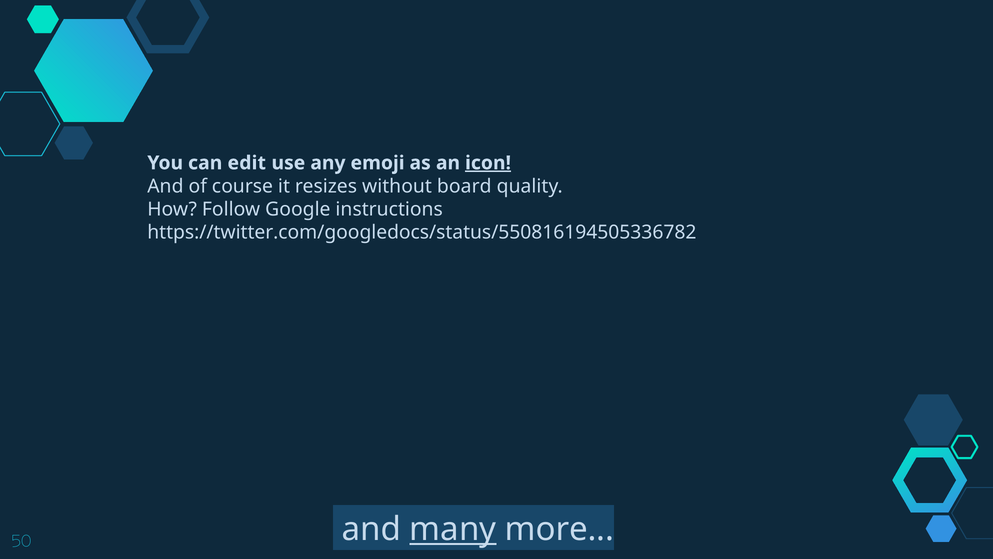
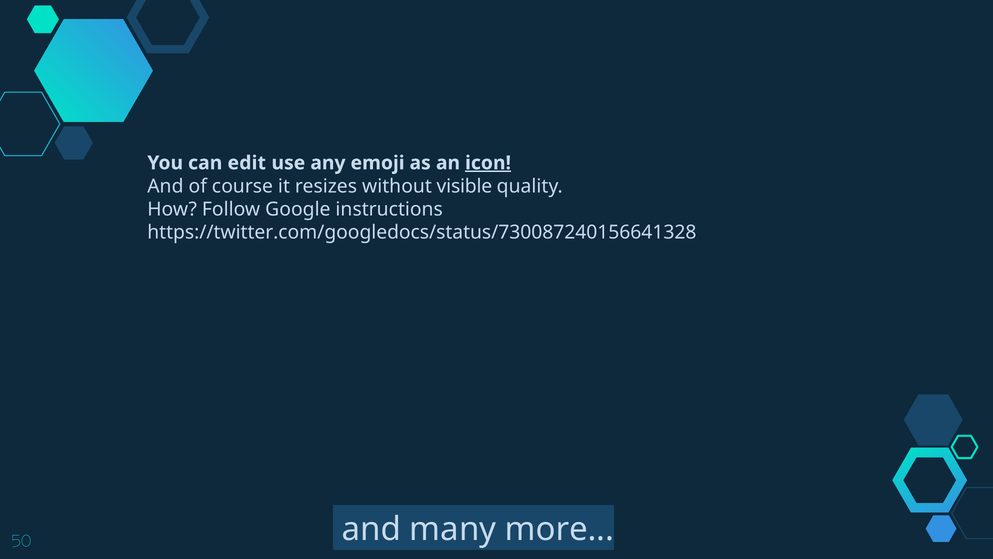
board: board -> visible
https://twitter.com/googledocs/status/550816194505336782: https://twitter.com/googledocs/status/550816194505336782 -> https://twitter.com/googledocs/status/730087240156641328
many underline: present -> none
